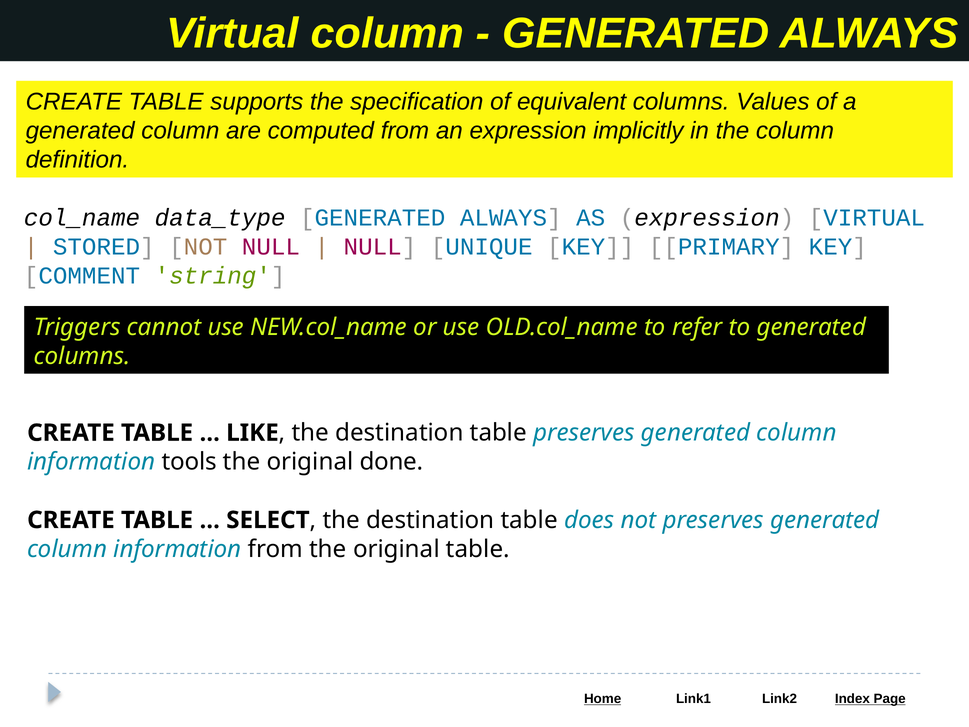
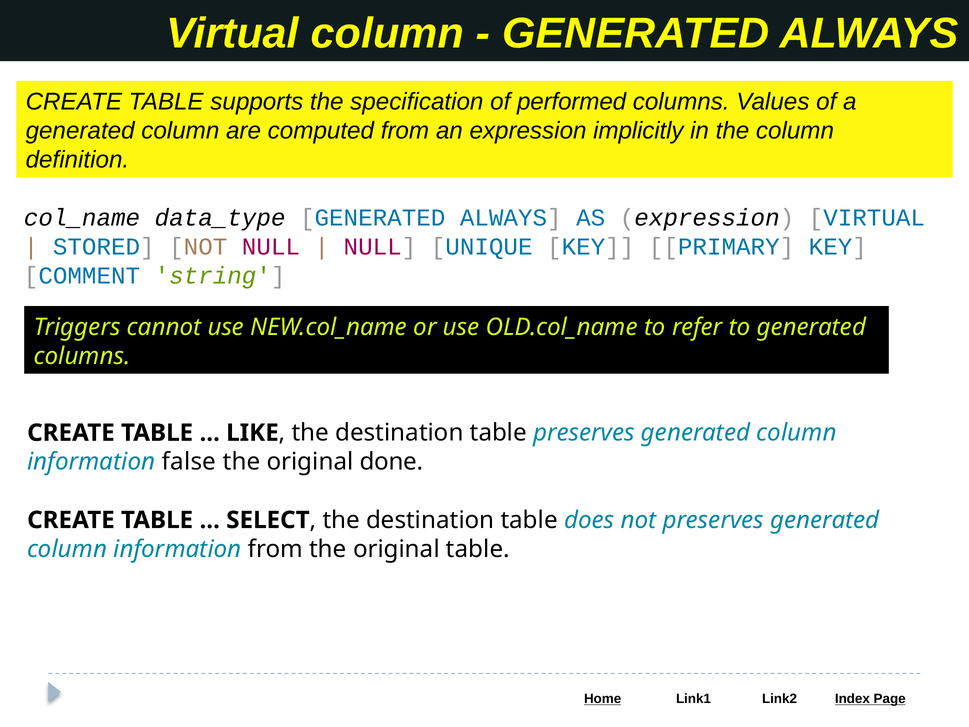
equivalent: equivalent -> performed
tools: tools -> false
